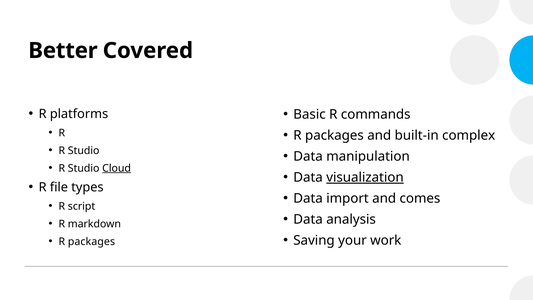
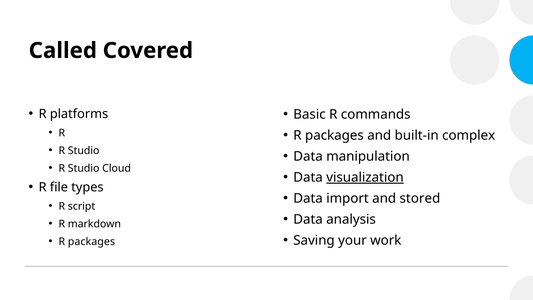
Better: Better -> Called
Cloud underline: present -> none
comes: comes -> stored
